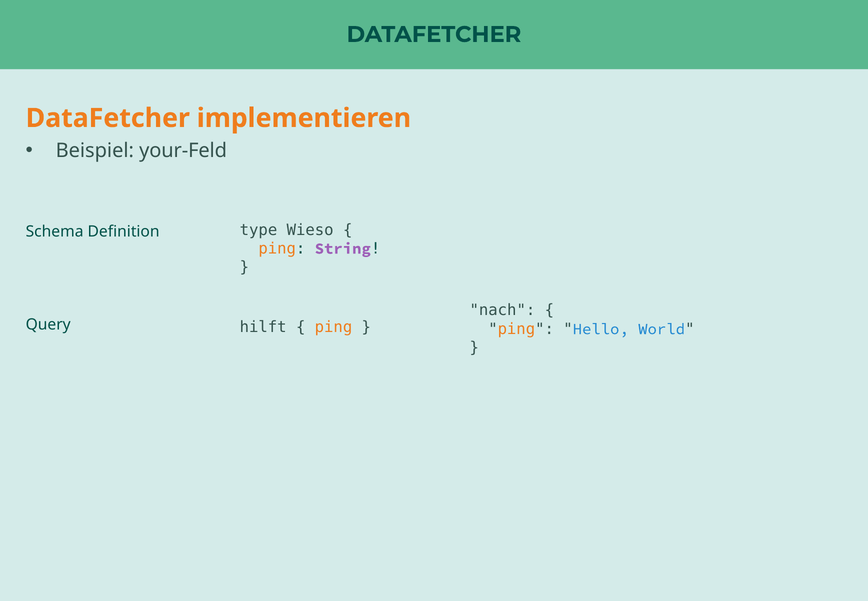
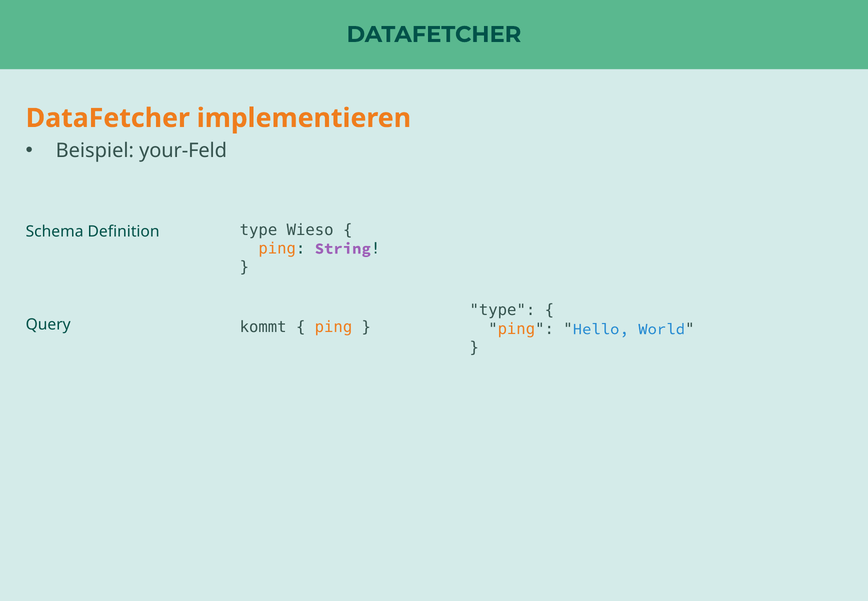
nach at (502, 310): nach -> type
hilft: hilft -> kommt
